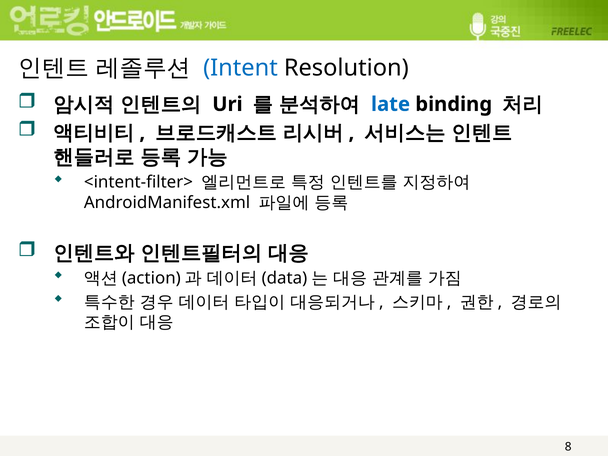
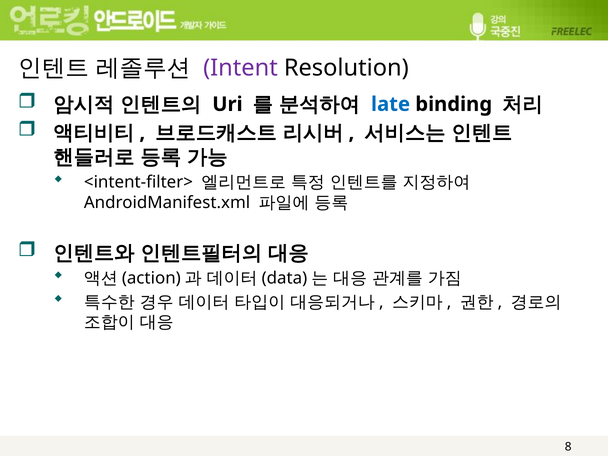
Intent colour: blue -> purple
